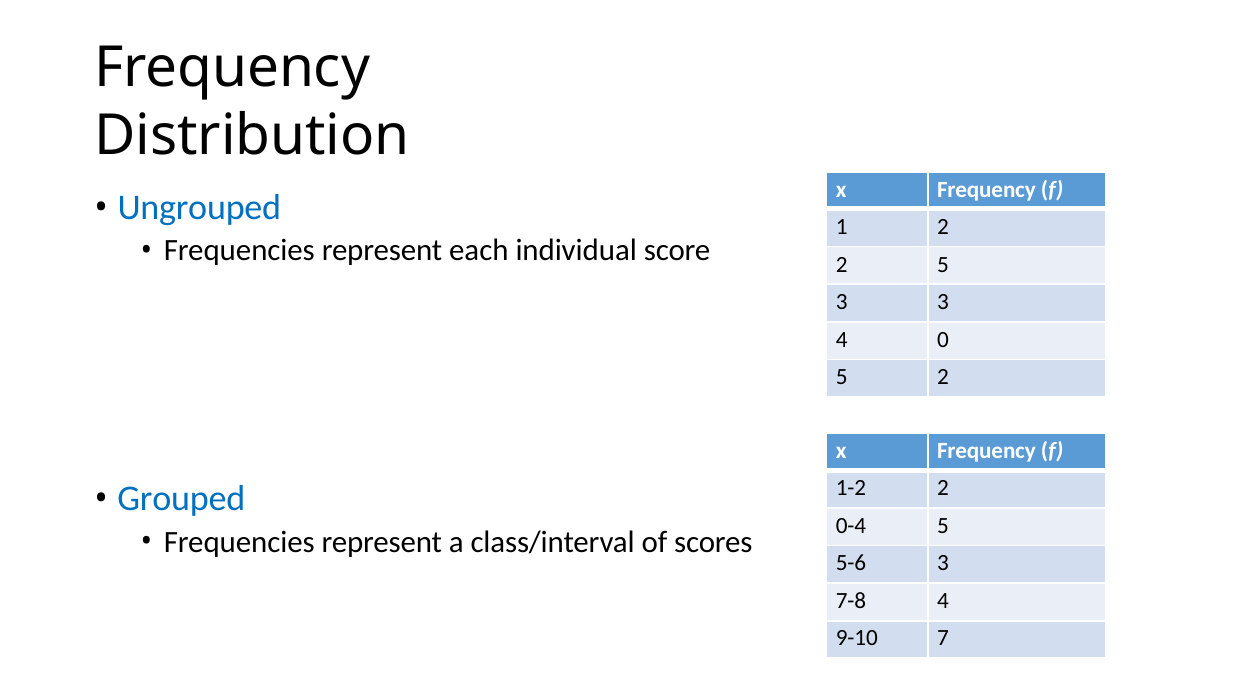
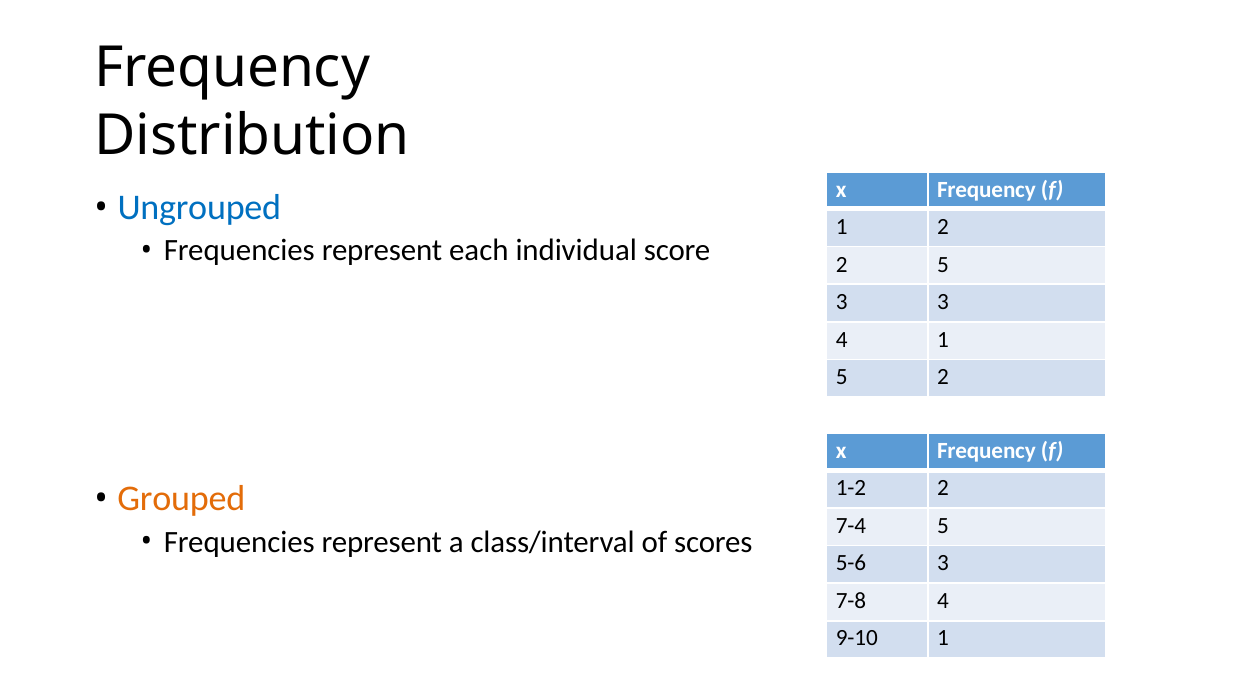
4 0: 0 -> 1
Grouped colour: blue -> orange
0-4: 0-4 -> 7-4
9-10 7: 7 -> 1
